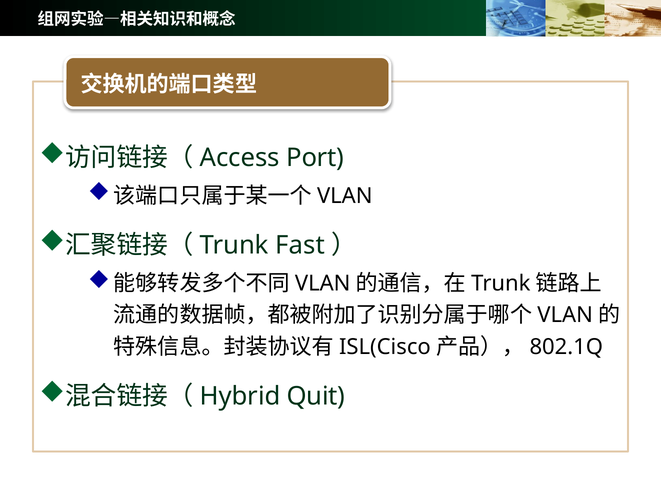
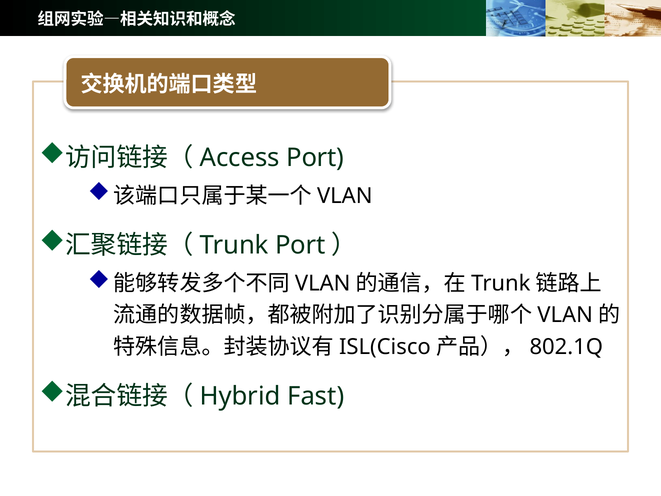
Fast at (300, 245): Fast -> Port
Quit: Quit -> Fast
